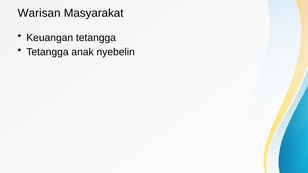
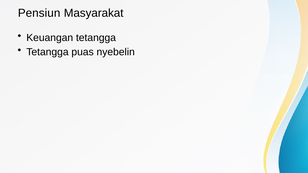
Warisan: Warisan -> Pensiun
anak: anak -> puas
